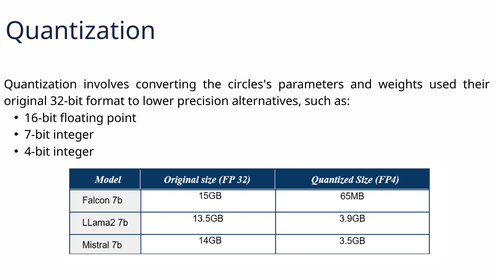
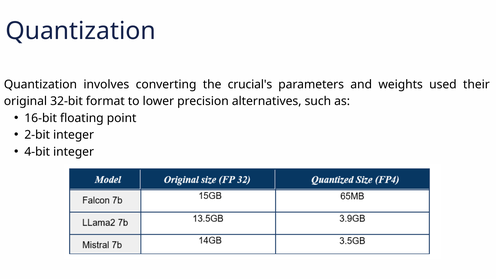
circles's: circles's -> crucial's
7-bit: 7-bit -> 2-bit
